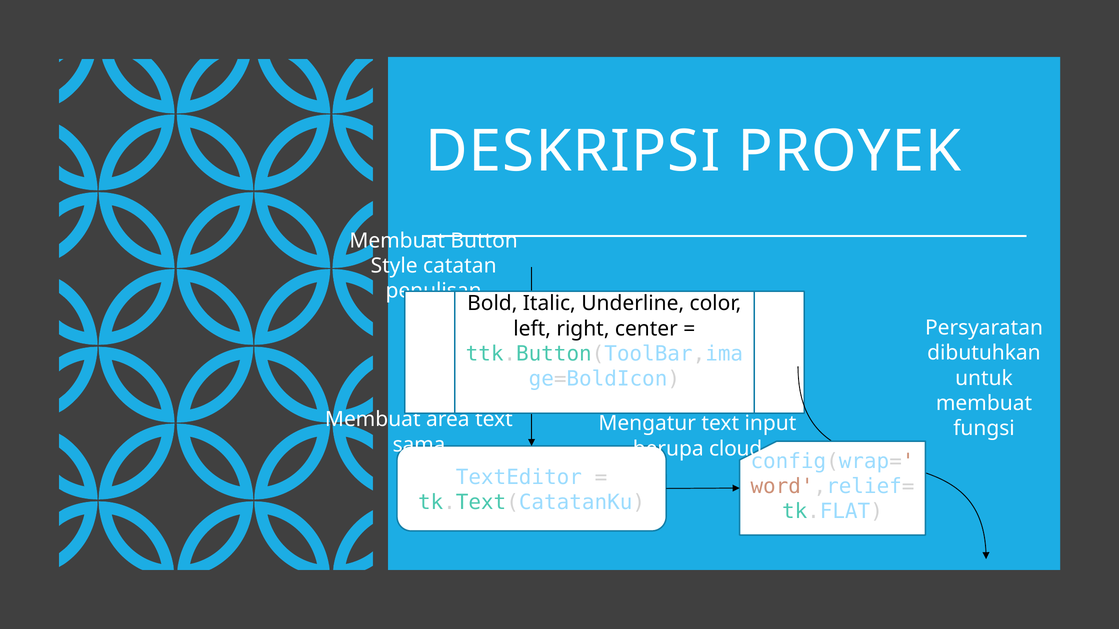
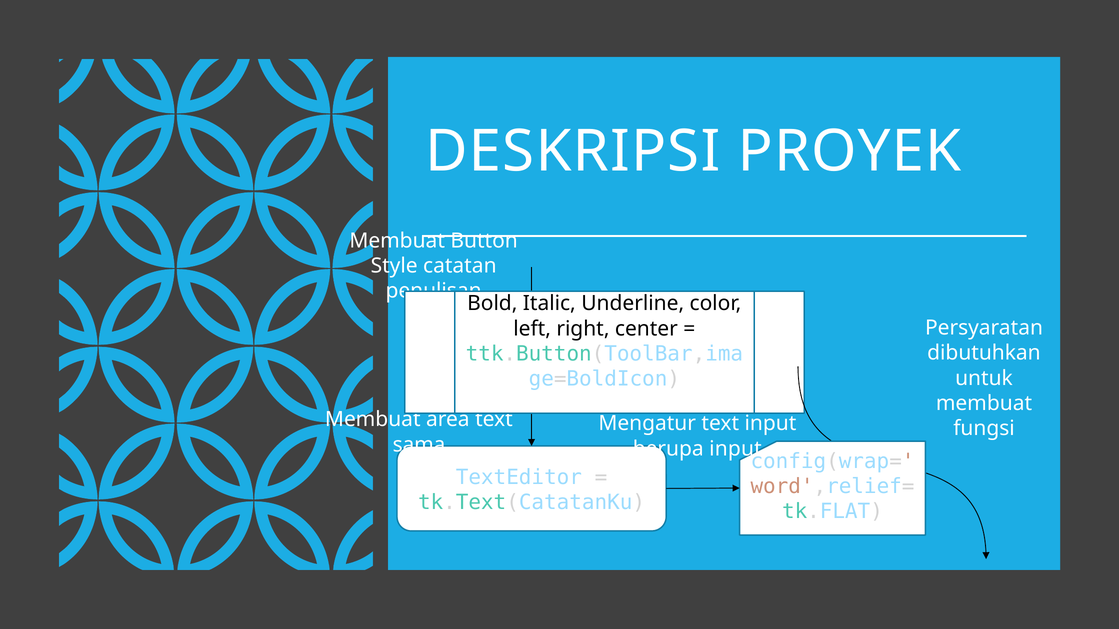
berupa cloud: cloud -> input
